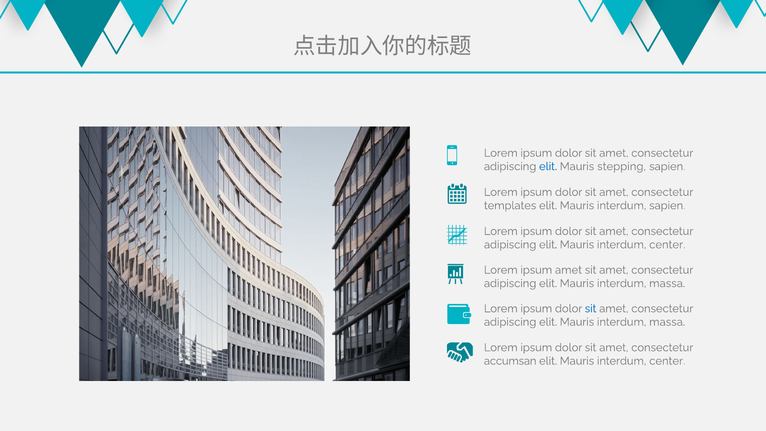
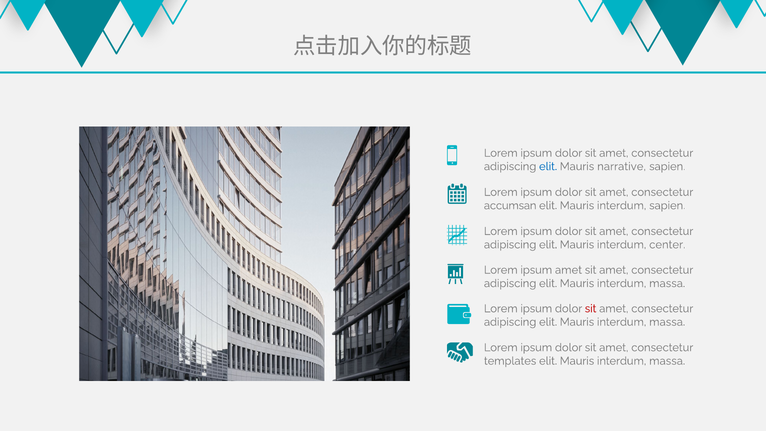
stepping: stepping -> narrative
templates: templates -> accumsan
sit at (591, 309) colour: blue -> red
accumsan: accumsan -> templates
center at (667, 361): center -> massa
